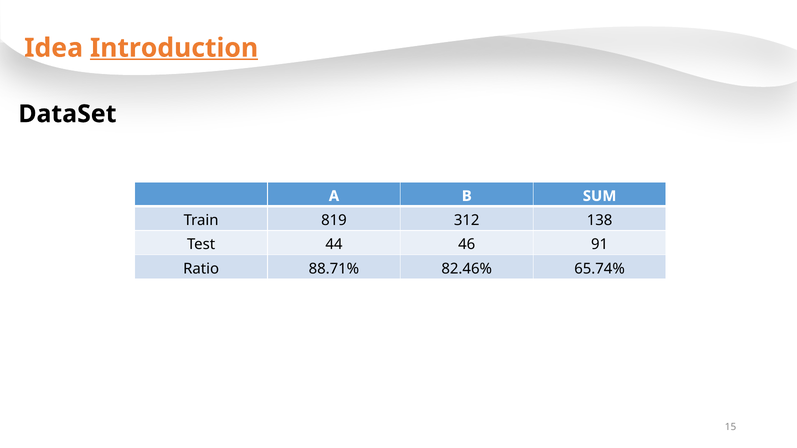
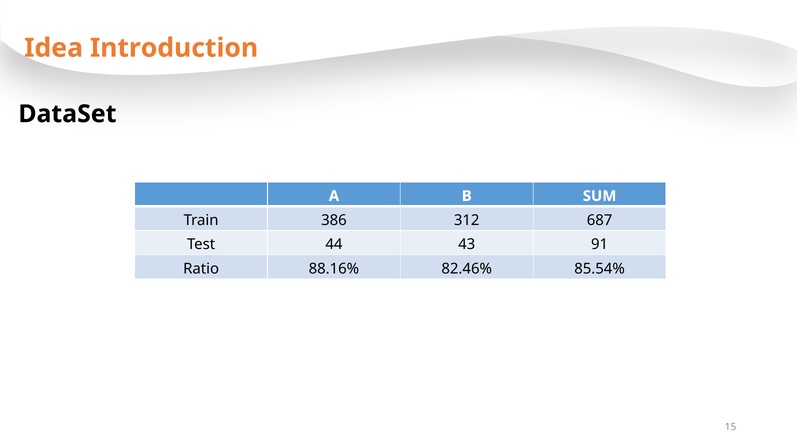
Introduction underline: present -> none
819: 819 -> 386
138: 138 -> 687
46: 46 -> 43
88.71%: 88.71% -> 88.16%
65.74%: 65.74% -> 85.54%
